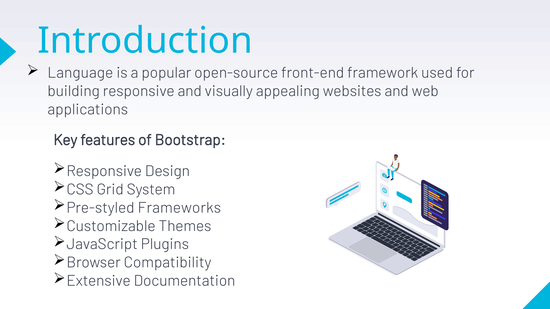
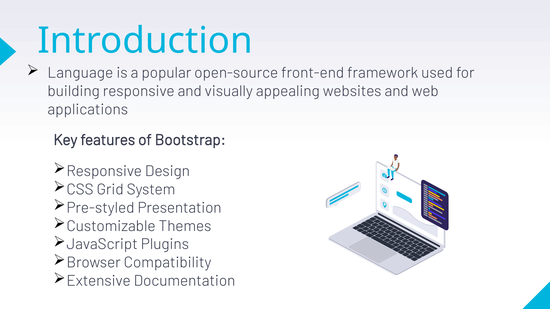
Frameworks: Frameworks -> Presentation
